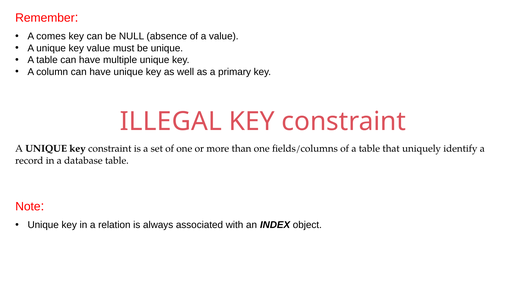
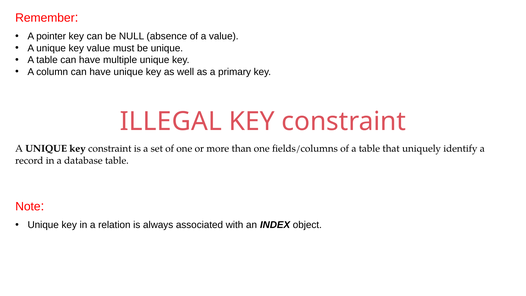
comes: comes -> pointer
